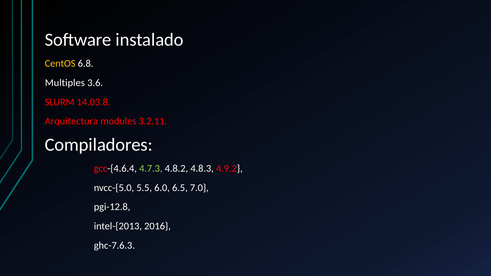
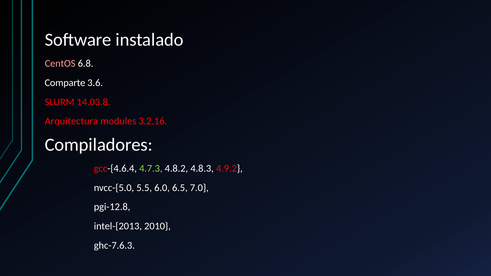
CentOS colour: yellow -> pink
Multiples: Multiples -> Comparte
3.2.11: 3.2.11 -> 3.2.16
2016: 2016 -> 2010
